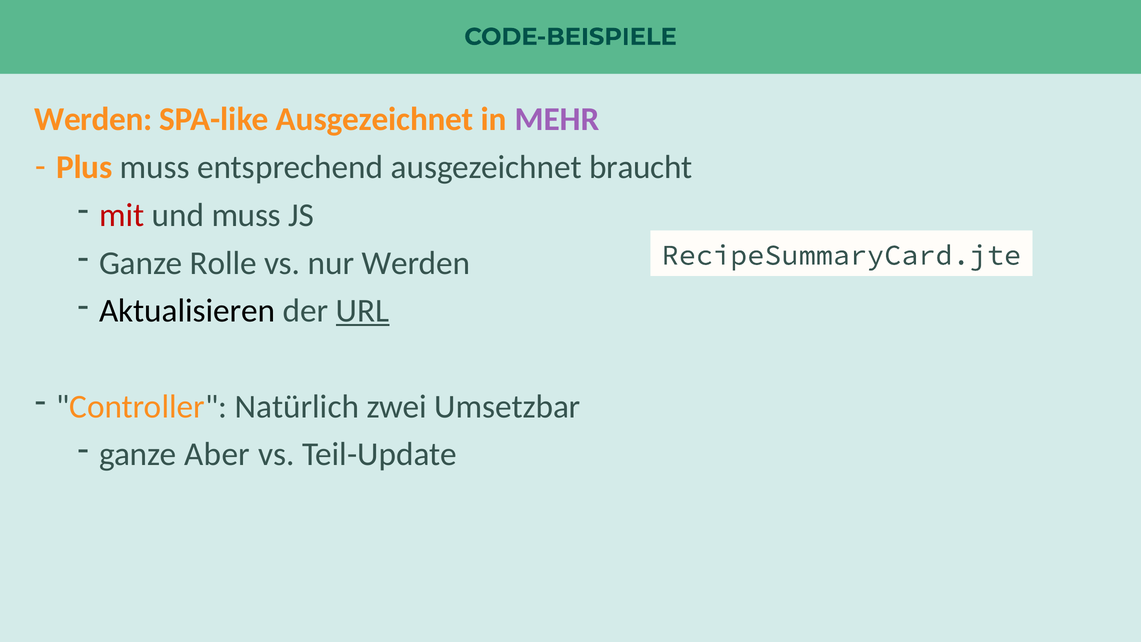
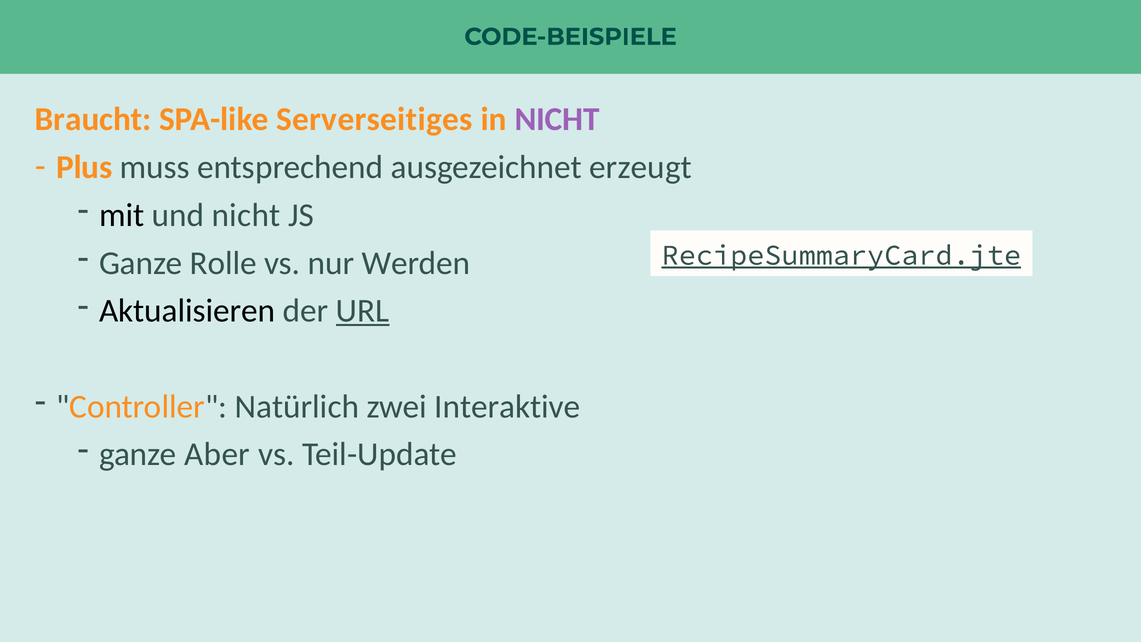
Werden at (93, 119): Werden -> Braucht
SPA-like Ausgezeichnet: Ausgezeichnet -> Serverseitiges
in MEHR: MEHR -> NICHT
braucht: braucht -> erzeugt
mit colour: red -> black
und muss: muss -> nicht
RecipeSummaryCard.jte underline: none -> present
Umsetzbar: Umsetzbar -> Interaktive
